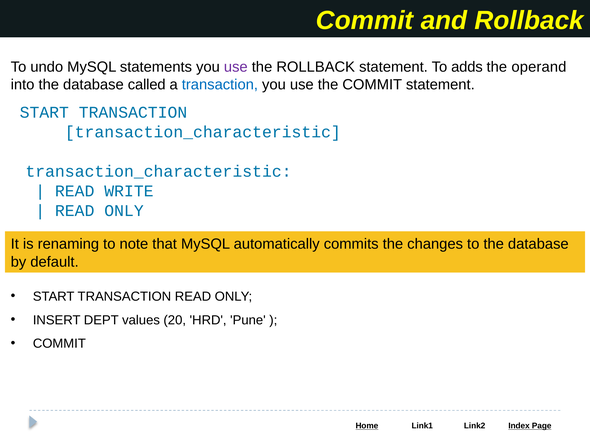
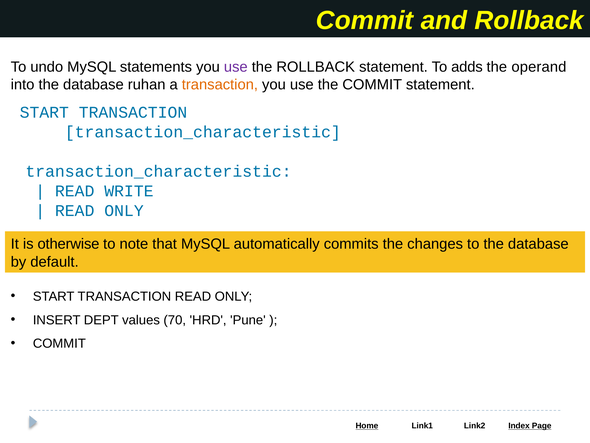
called: called -> ruhan
transaction at (220, 85) colour: blue -> orange
renaming: renaming -> otherwise
20: 20 -> 70
